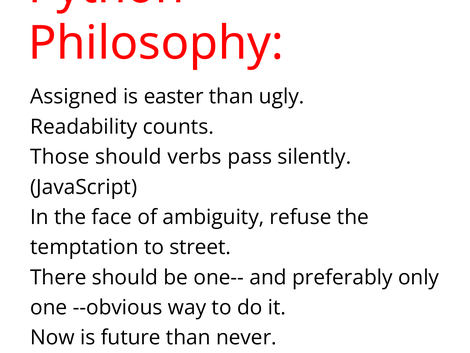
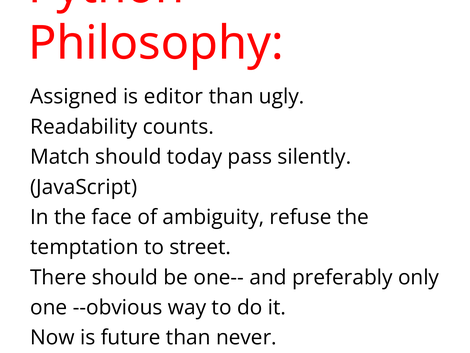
easter: easter -> editor
Those: Those -> Match
verbs: verbs -> today
